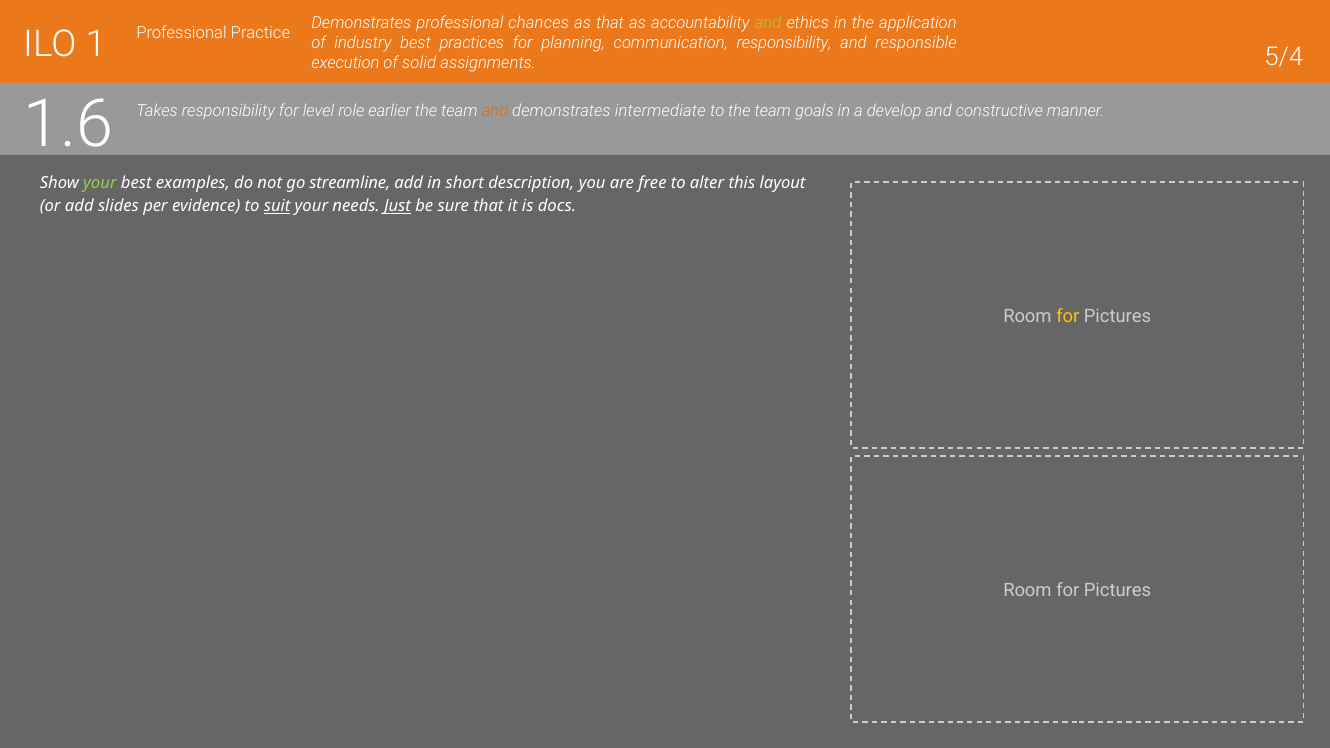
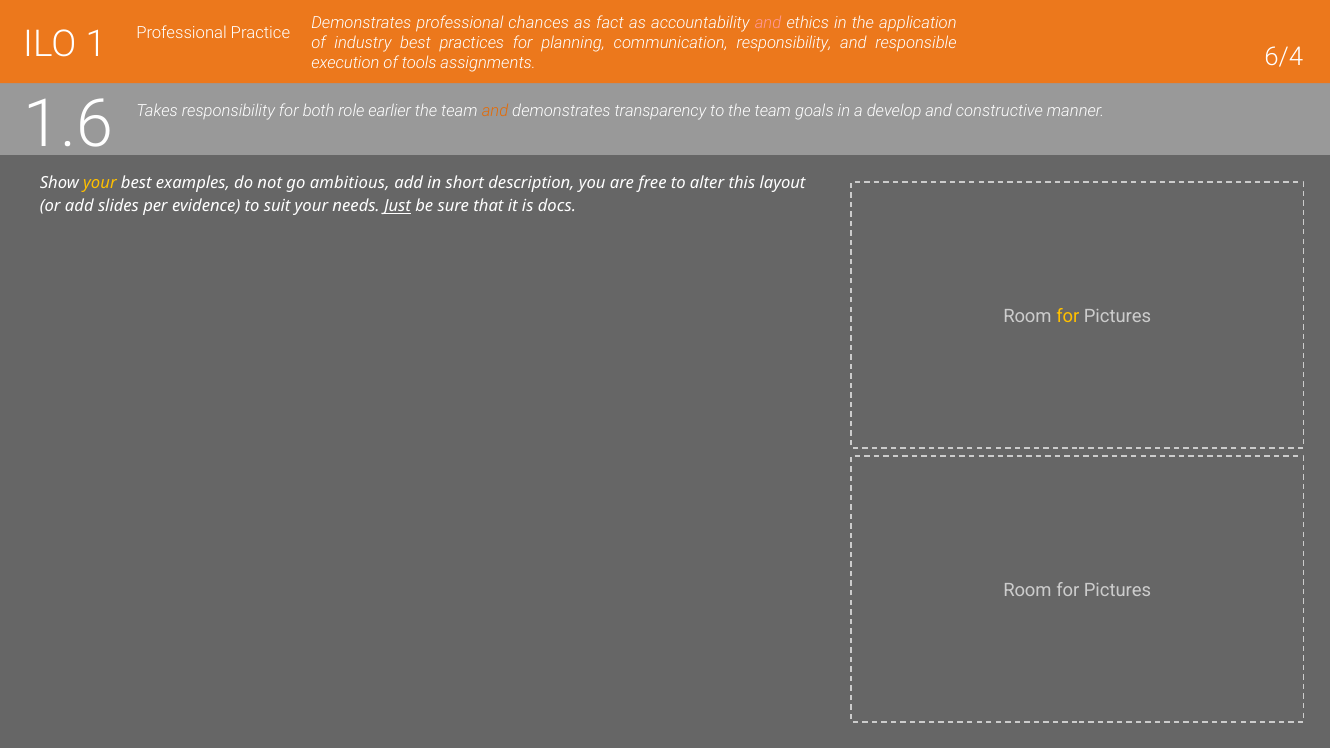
as that: that -> fact
and at (768, 23) colour: light green -> pink
5/4: 5/4 -> 6/4
solid: solid -> tools
level: level -> both
intermediate: intermediate -> transparency
your at (100, 183) colour: light green -> yellow
streamline: streamline -> ambitious
suit underline: present -> none
